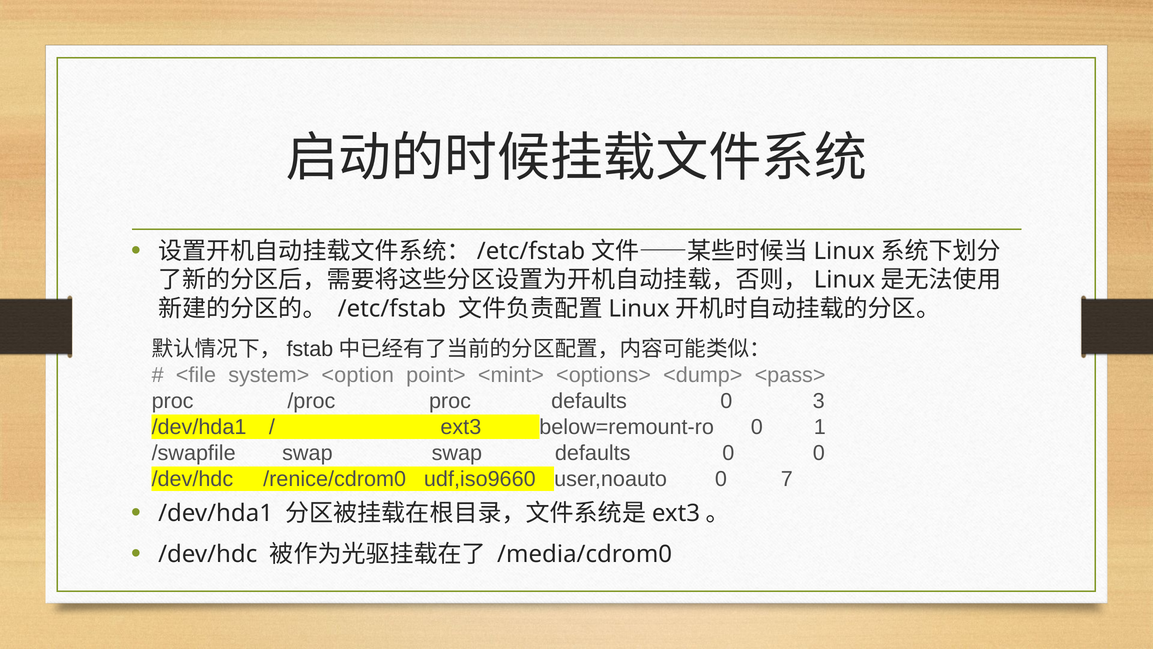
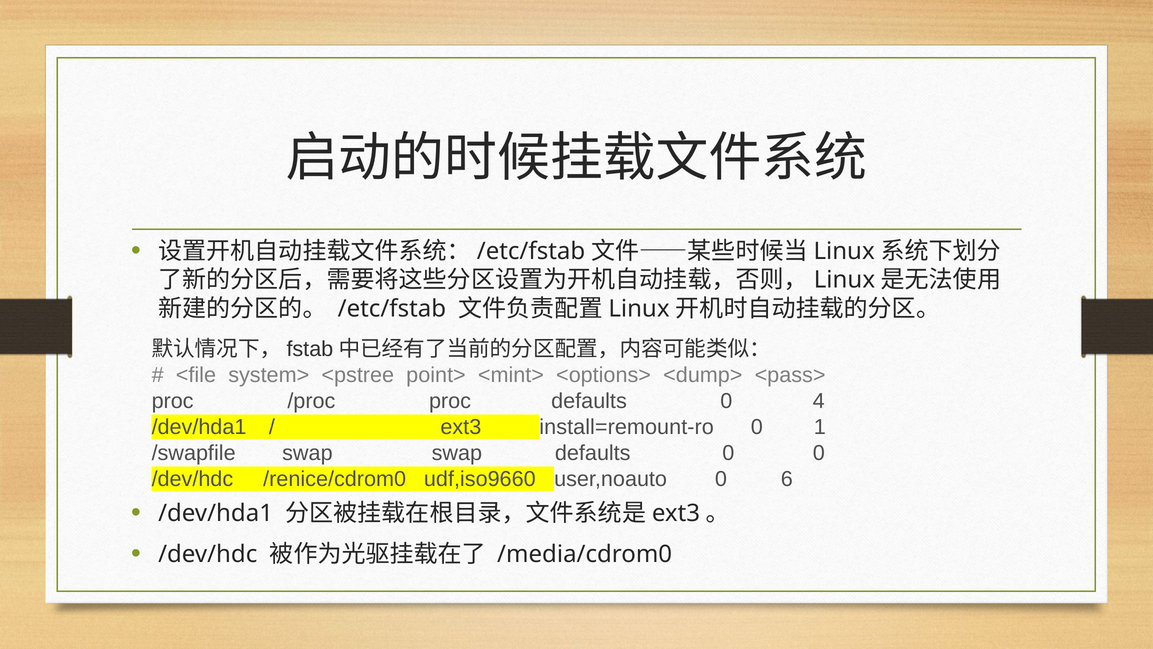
<option: <option -> <pstree
3: 3 -> 4
below=remount-ro: below=remount-ro -> install=remount-ro
7: 7 -> 6
